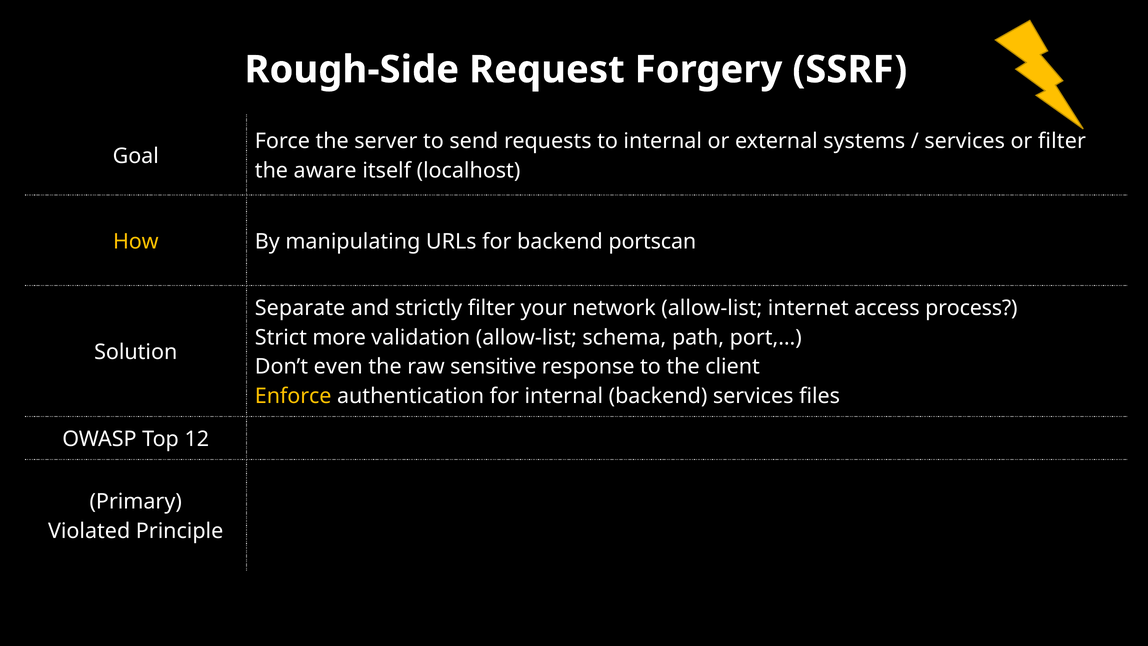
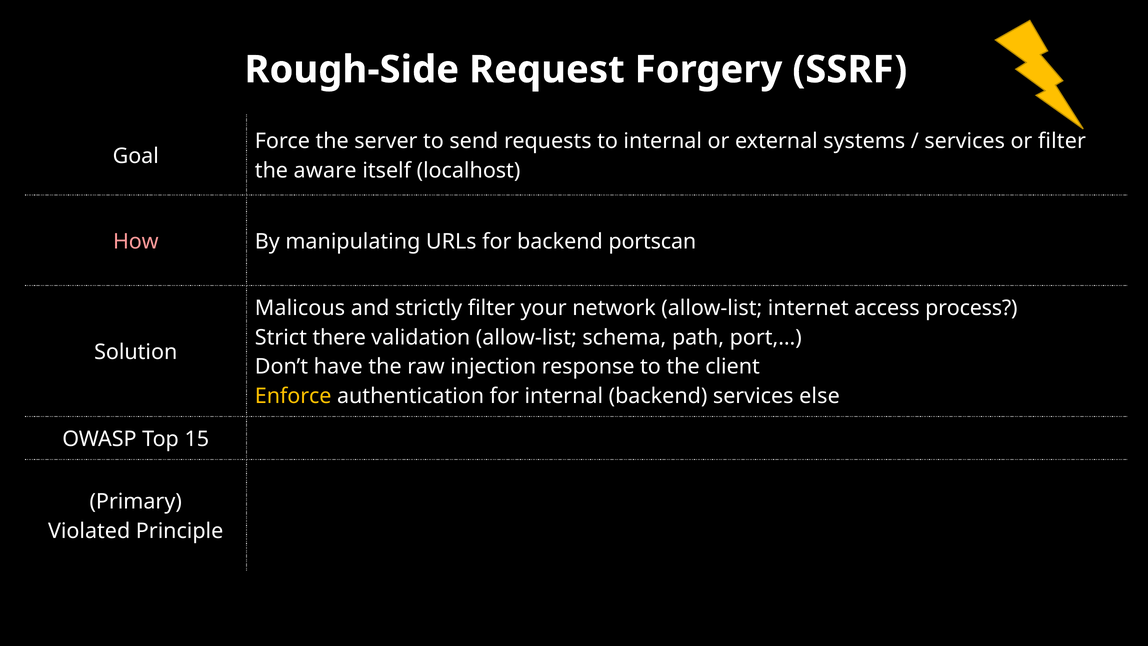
How colour: yellow -> pink
Separate: Separate -> Malicous
more: more -> there
even: even -> have
sensitive: sensitive -> injection
files: files -> else
12: 12 -> 15
